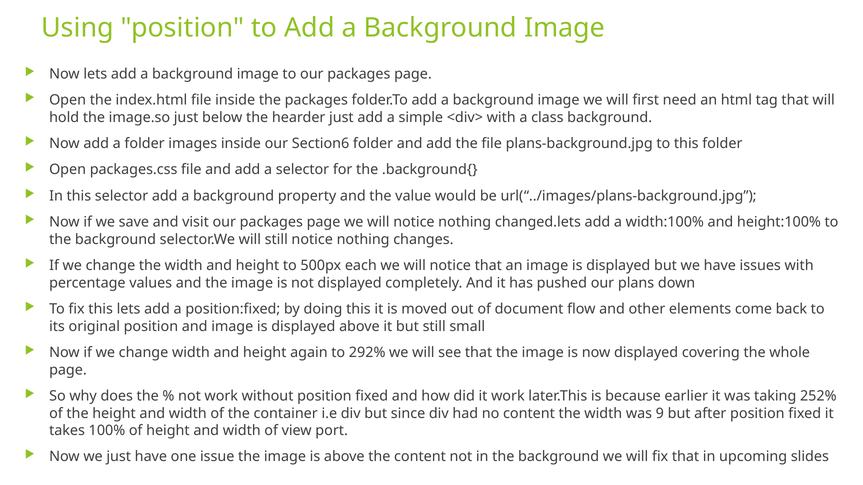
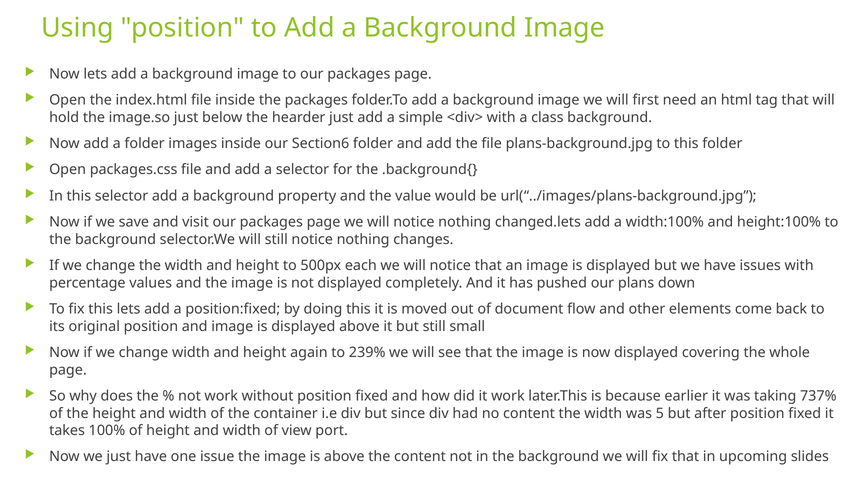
292%: 292% -> 239%
252%: 252% -> 737%
9: 9 -> 5
